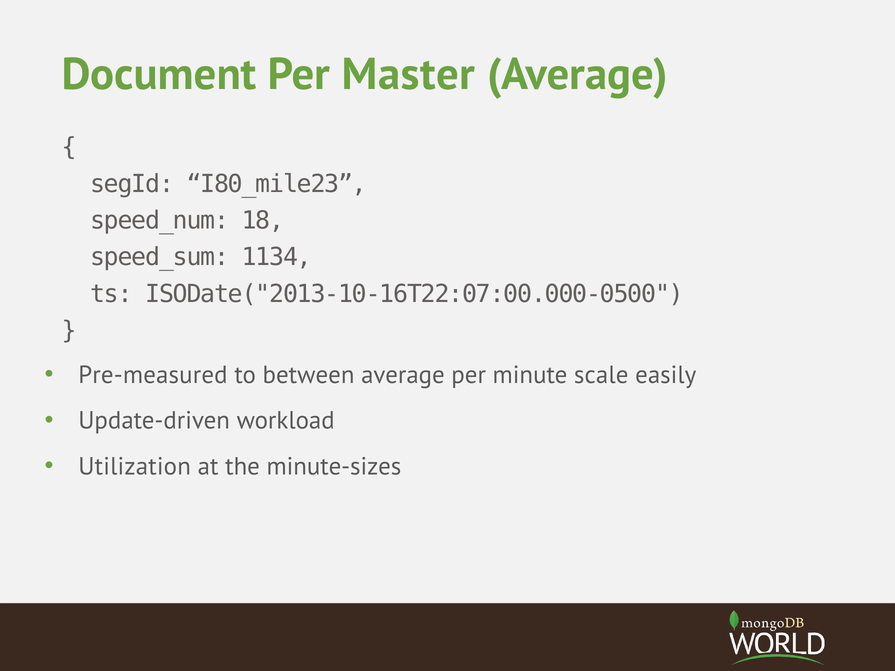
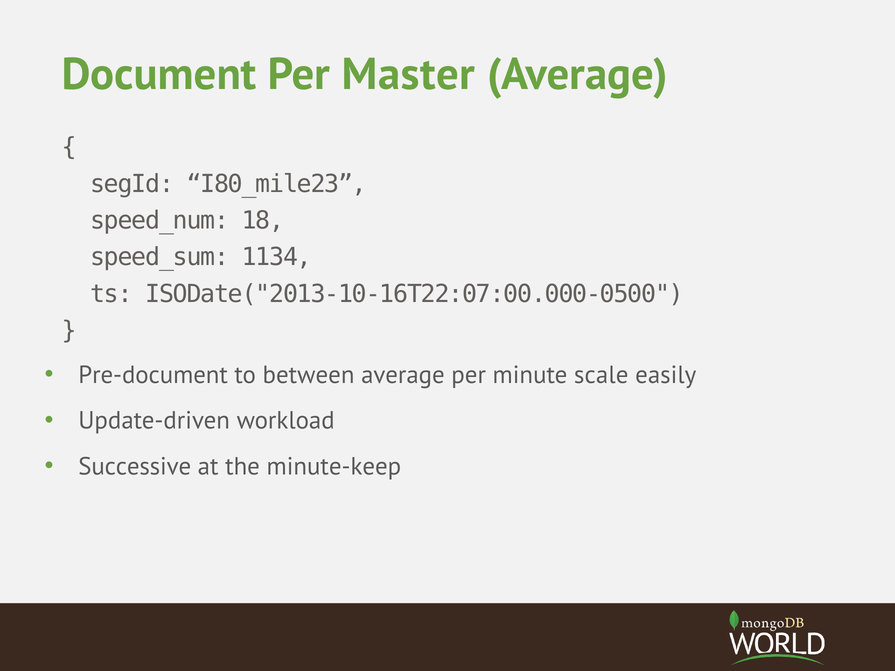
Pre-measured: Pre-measured -> Pre-document
Utilization: Utilization -> Successive
minute-sizes: minute-sizes -> minute-keep
